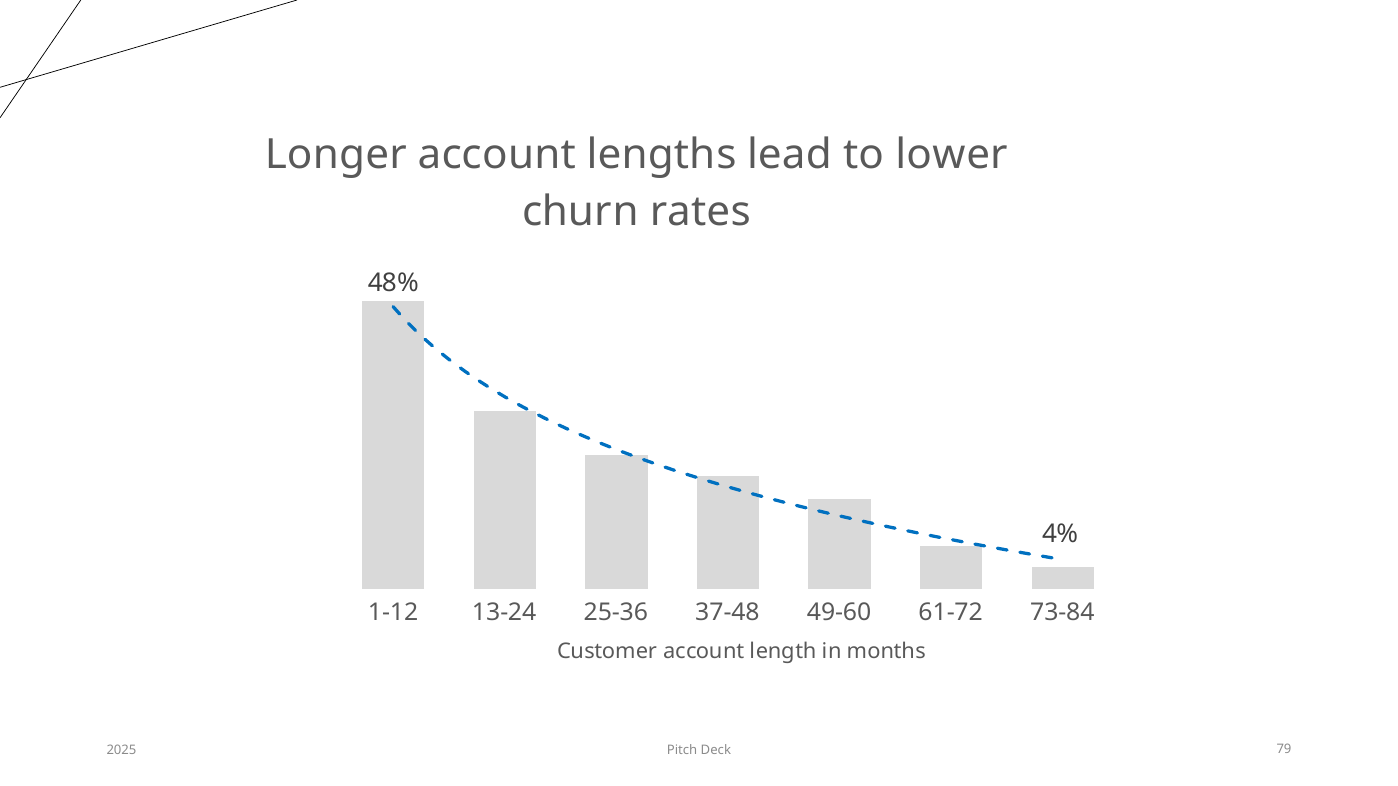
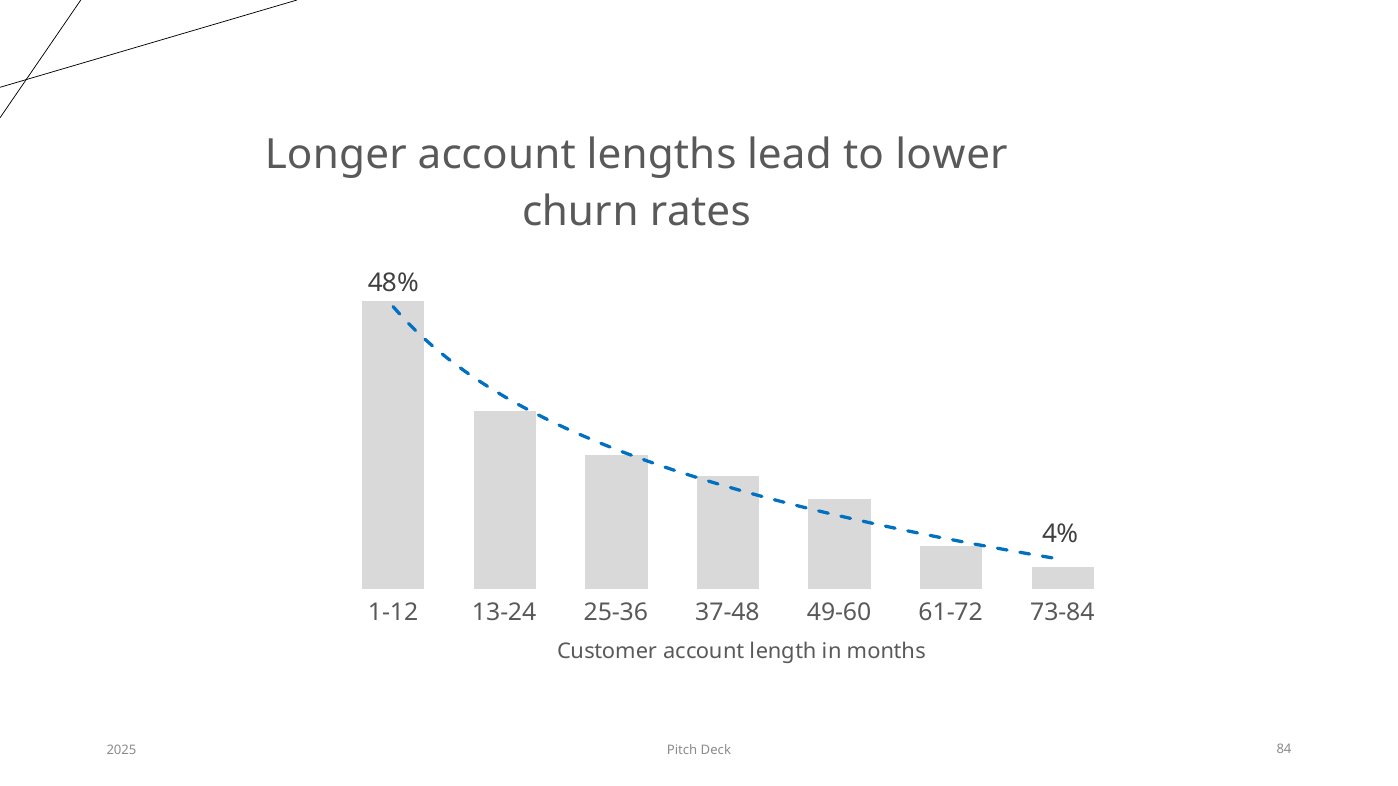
79: 79 -> 84
